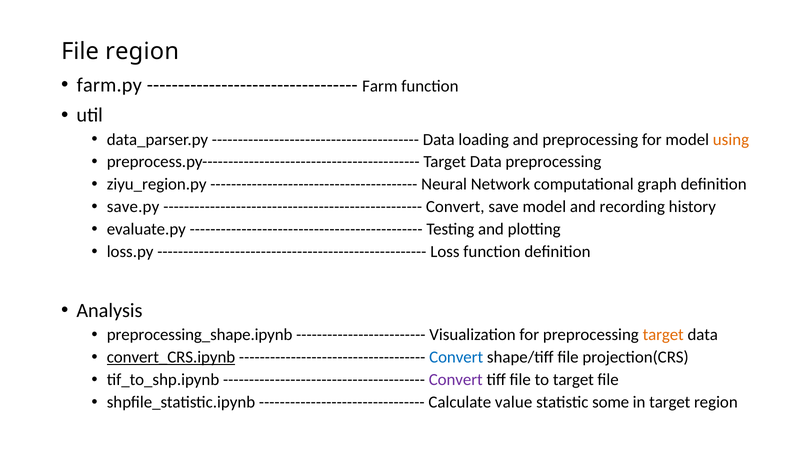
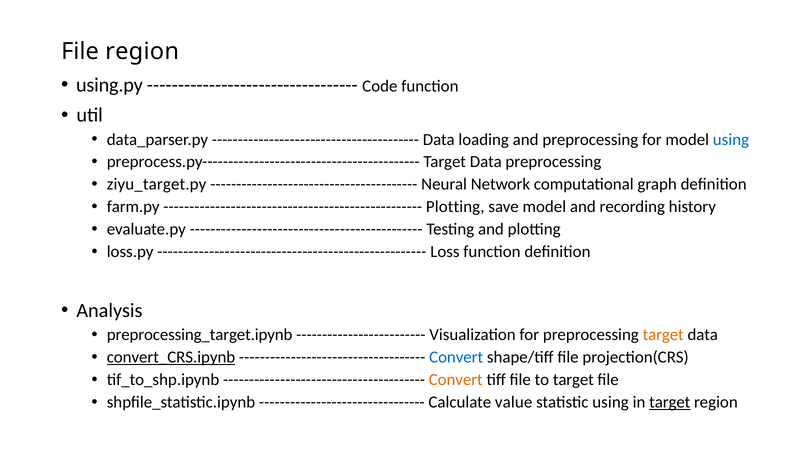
farm.py: farm.py -> using.py
Farm: Farm -> Code
using at (731, 139) colour: orange -> blue
ziyu_region.py: ziyu_region.py -> ziyu_target.py
save.py: save.py -> farm.py
Convert at (455, 207): Convert -> Plotting
preprocessing_shape.ipynb: preprocessing_shape.ipynb -> preprocessing_target.ipynb
Convert at (456, 379) colour: purple -> orange
statistic some: some -> using
target at (670, 402) underline: none -> present
